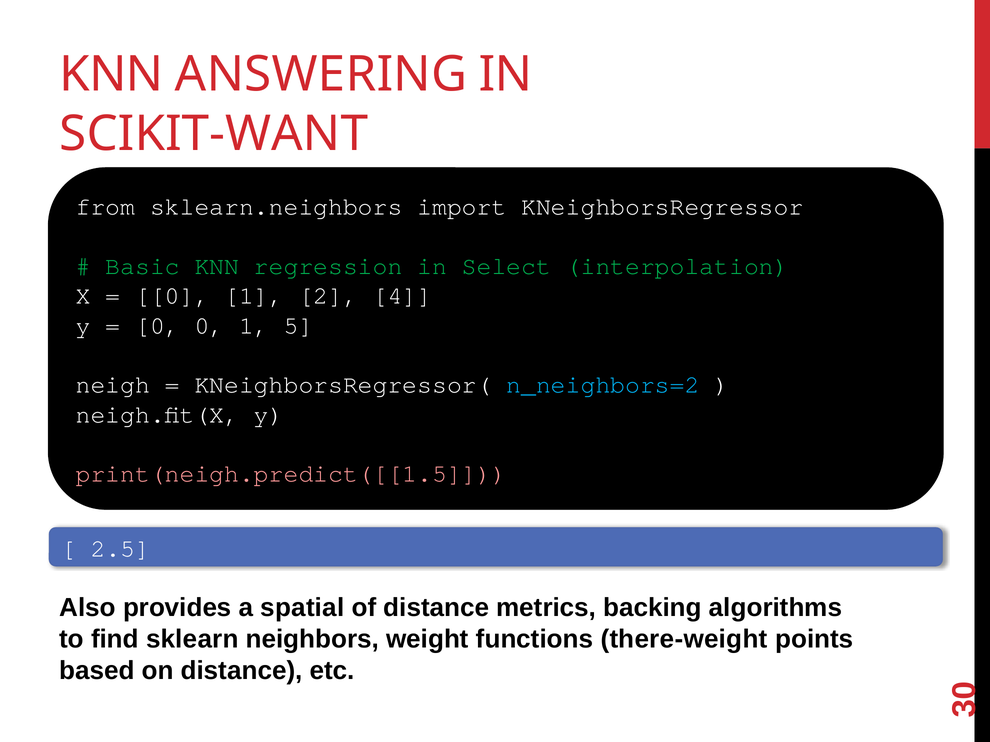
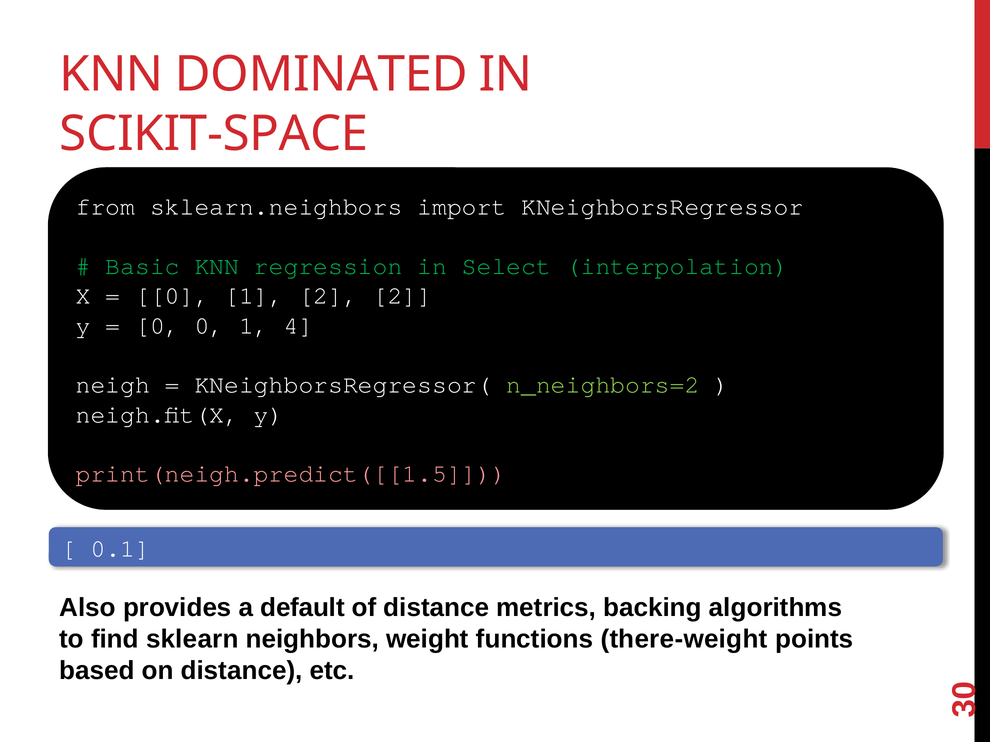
ANSWERING: ANSWERING -> DOMINATED
SCIKIT-WANT: SCIKIT-WANT -> SCIKIT-SPACE
2 4: 4 -> 2
5: 5 -> 4
n_neighbors=2 colour: light blue -> light green
2.5: 2.5 -> 0.1
spatial: spatial -> default
